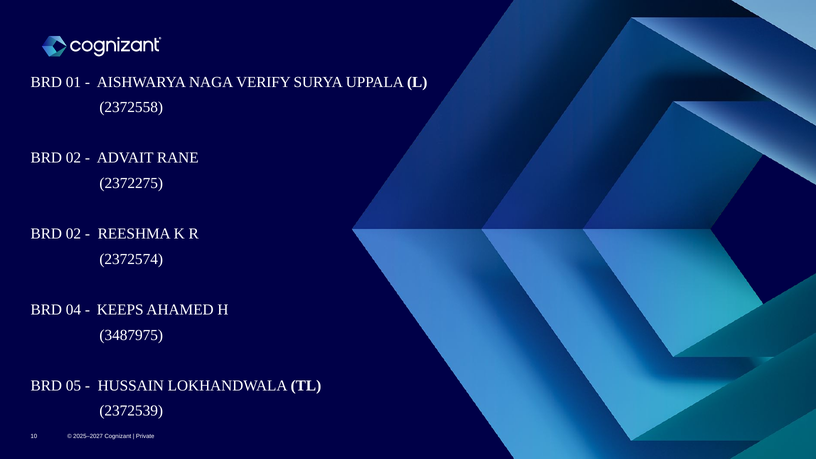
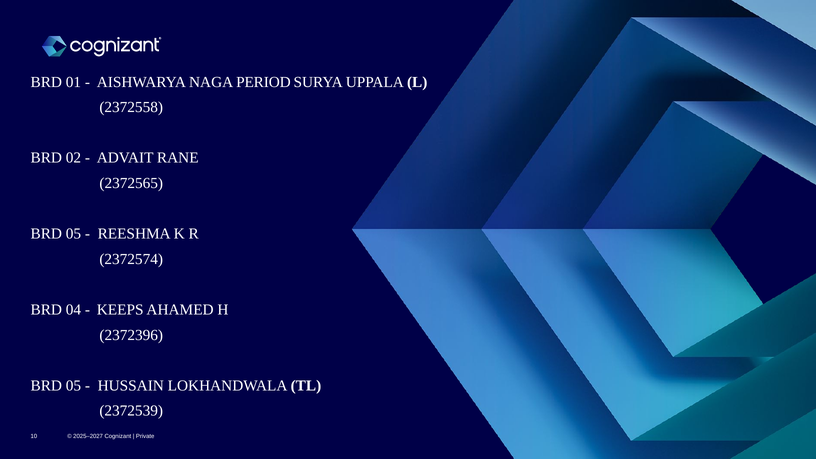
VERIFY: VERIFY -> PERIOD
2372275: 2372275 -> 2372565
02 at (73, 234): 02 -> 05
3487975: 3487975 -> 2372396
